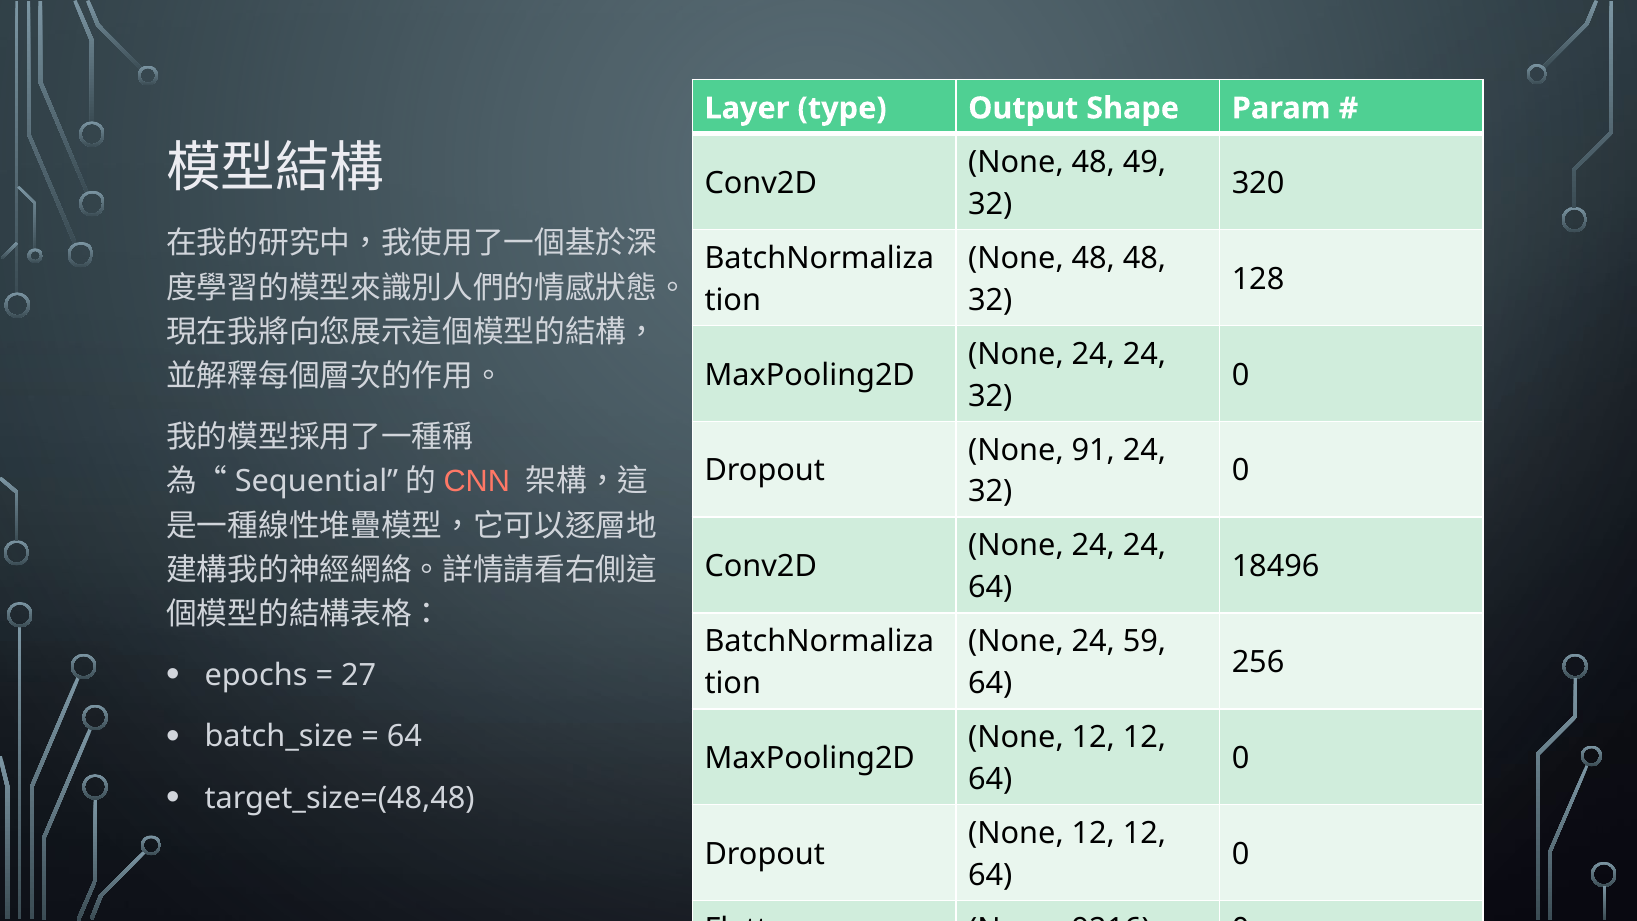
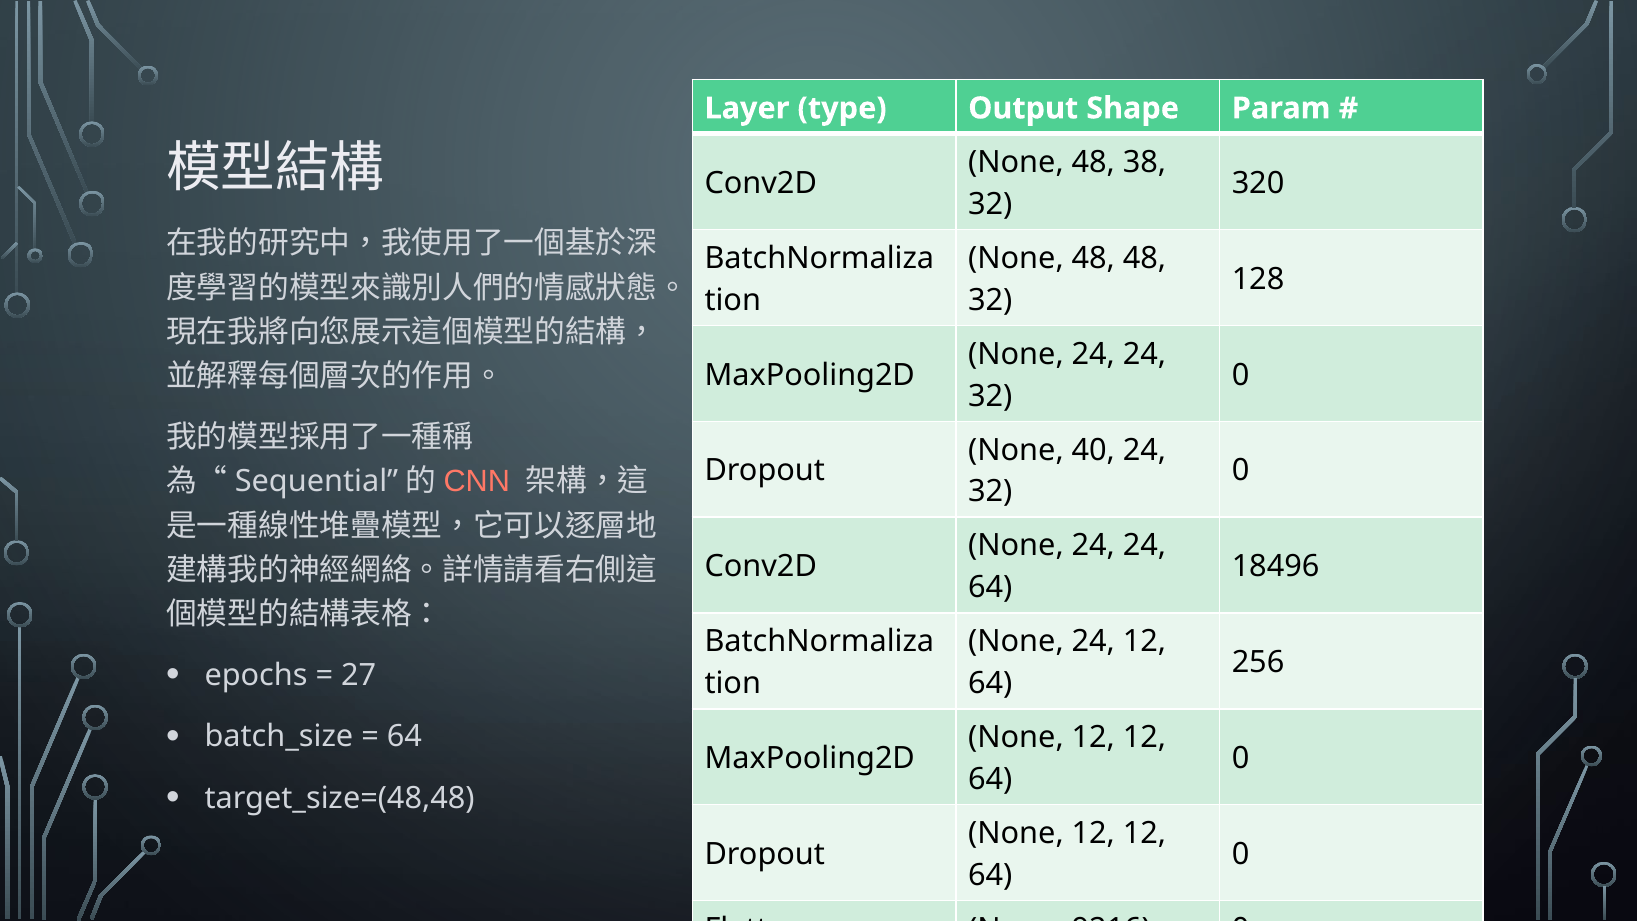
49: 49 -> 38
91: 91 -> 40
24 59: 59 -> 12
